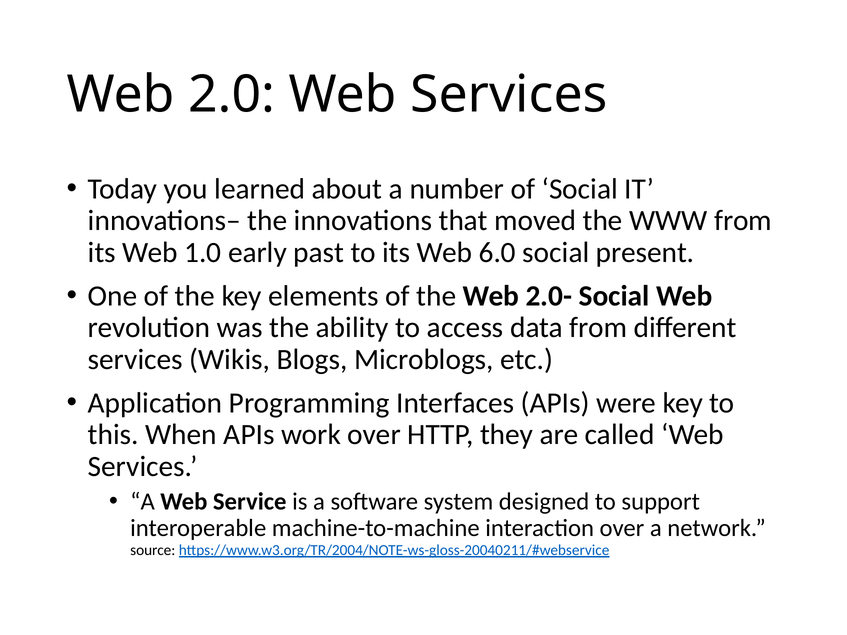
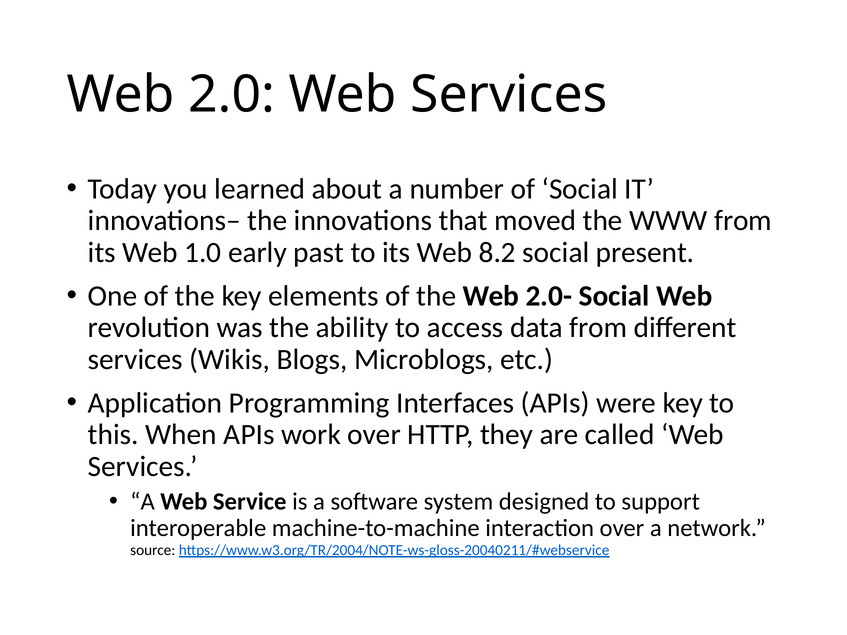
6.0: 6.0 -> 8.2
